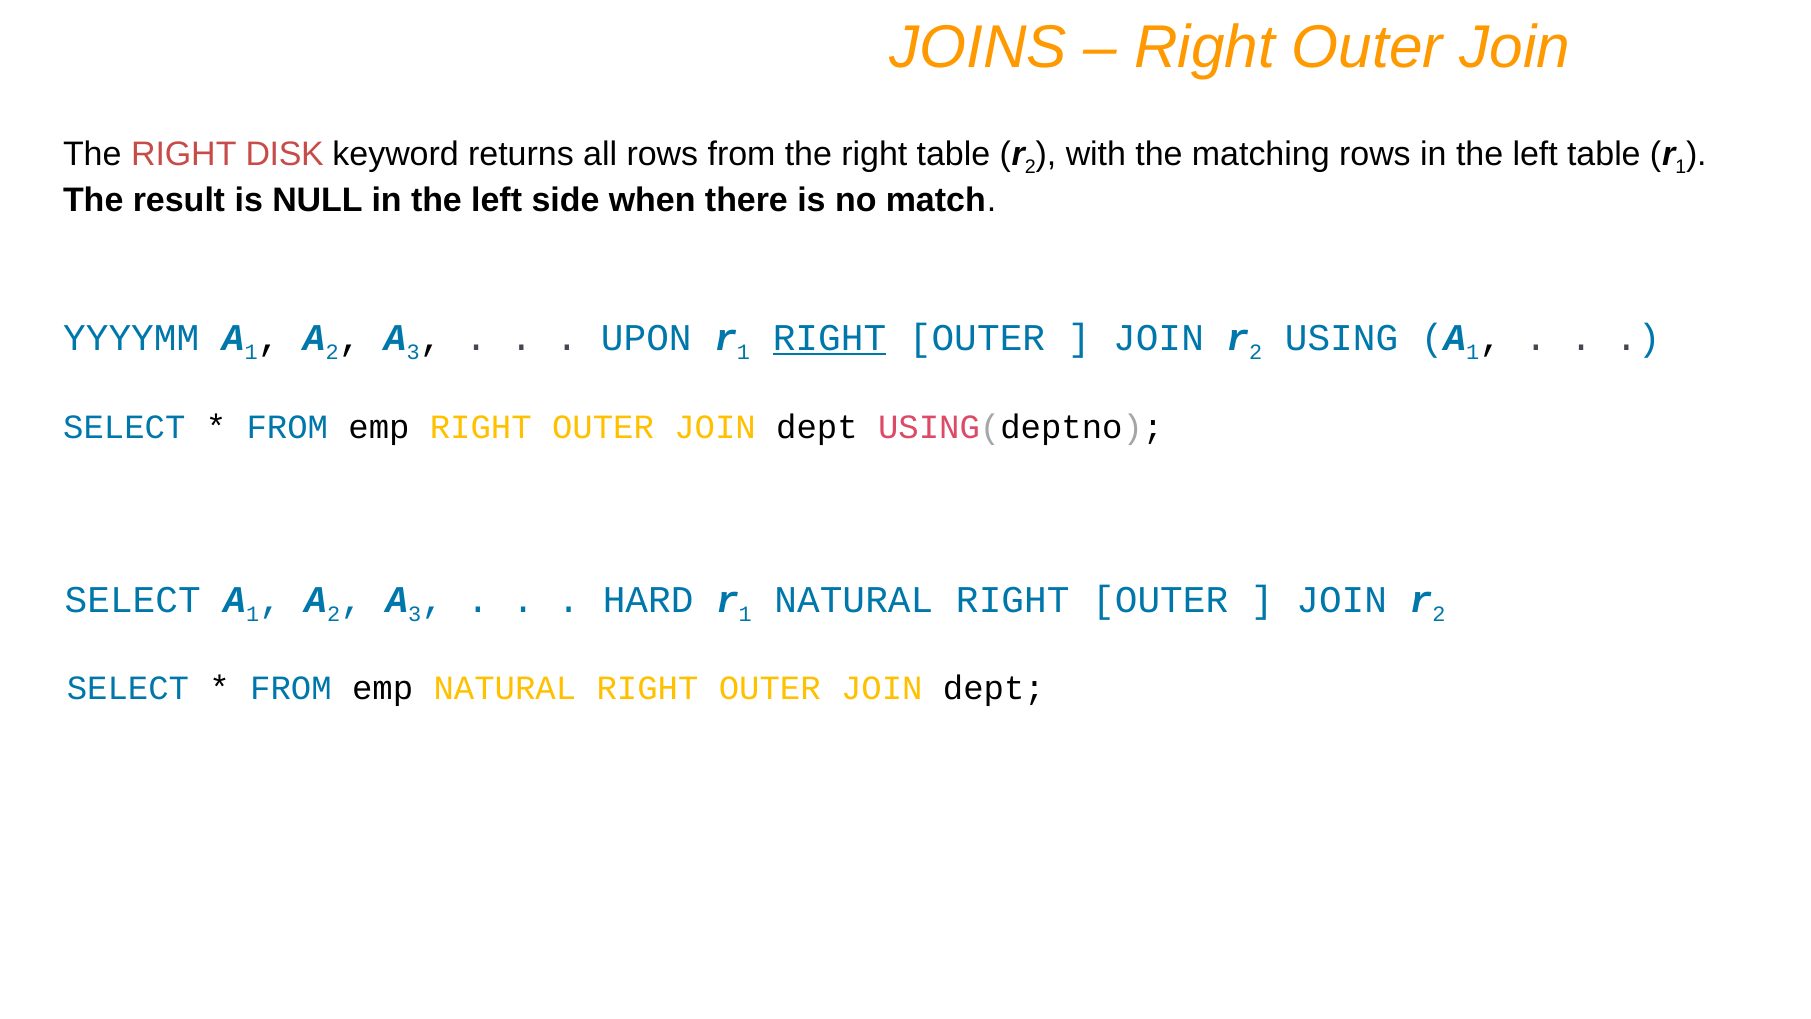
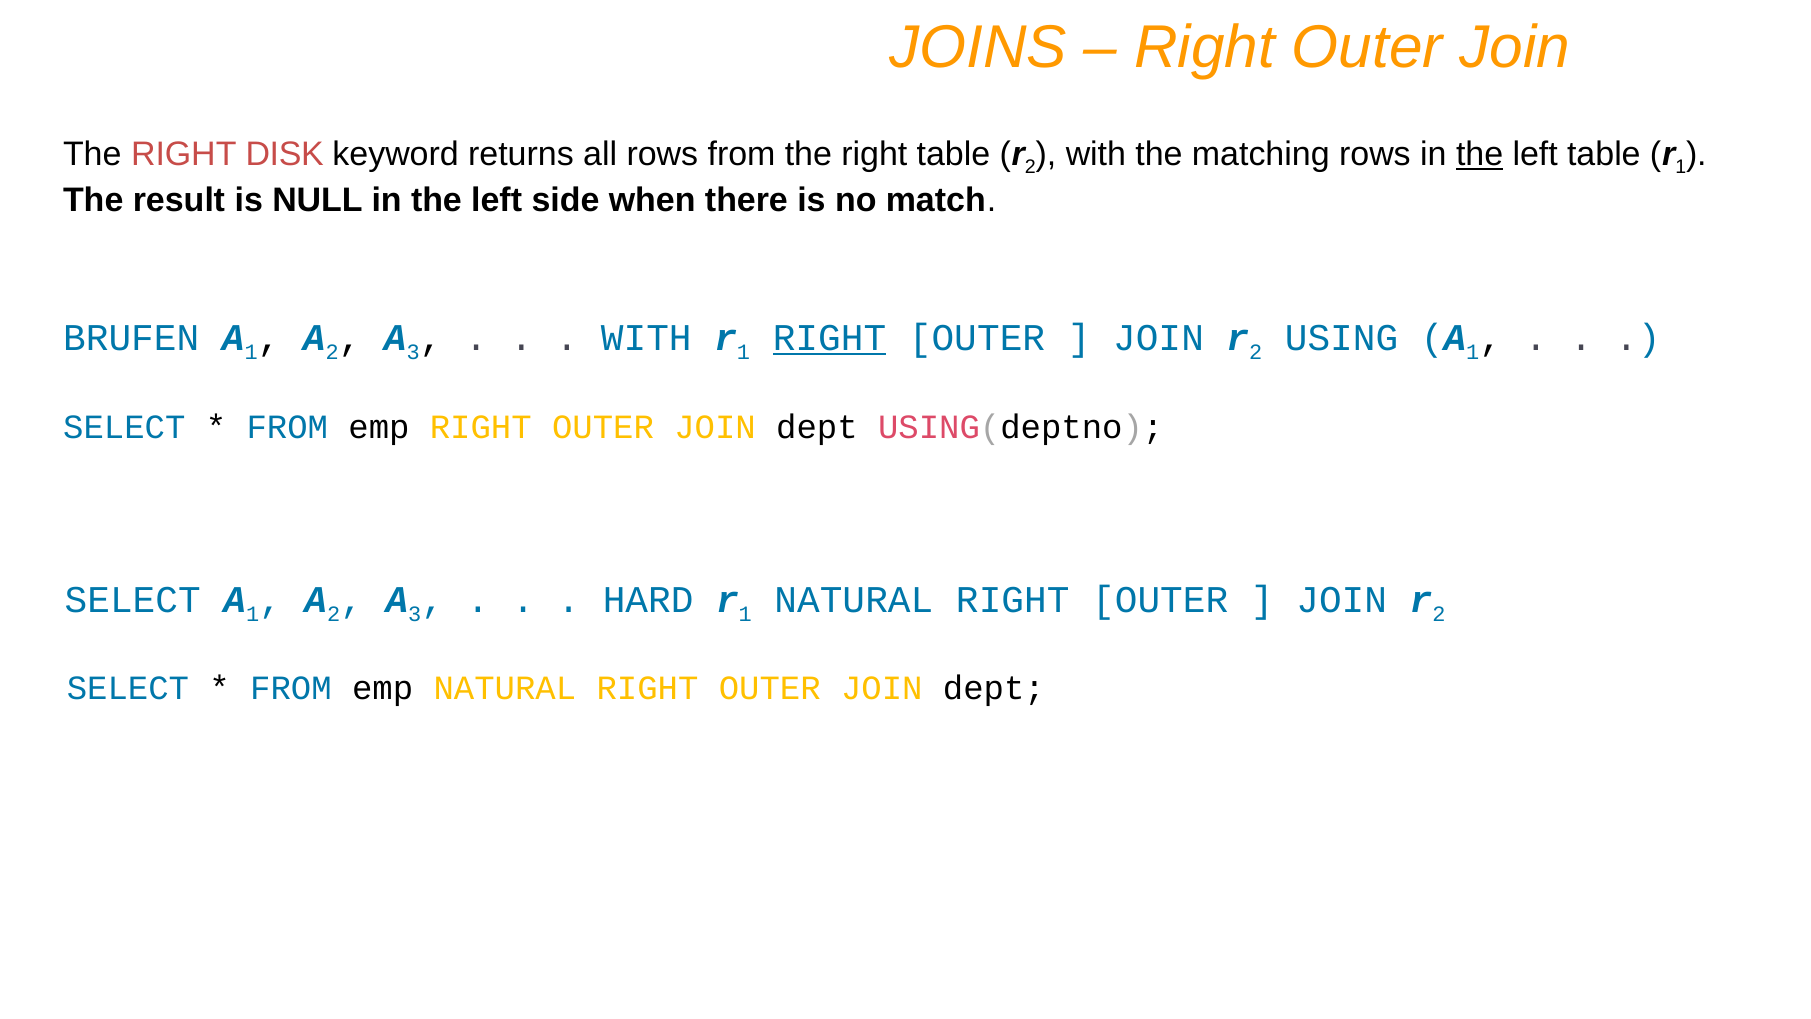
the at (1480, 154) underline: none -> present
YYYYMM: YYYYMM -> BRUFEN
UPON at (646, 338): UPON -> WITH
